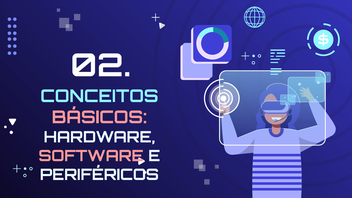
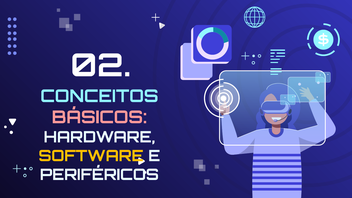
SOFTWARE colour: pink -> yellow
